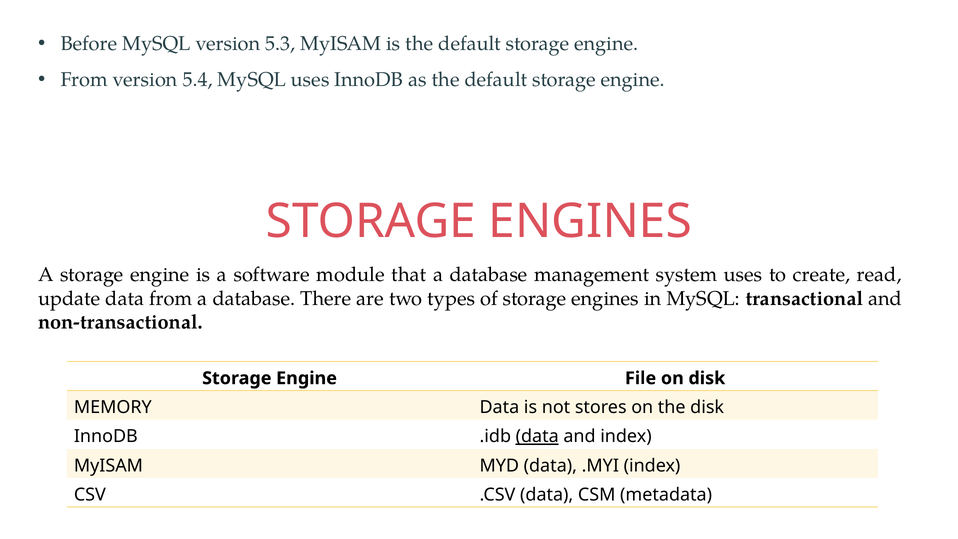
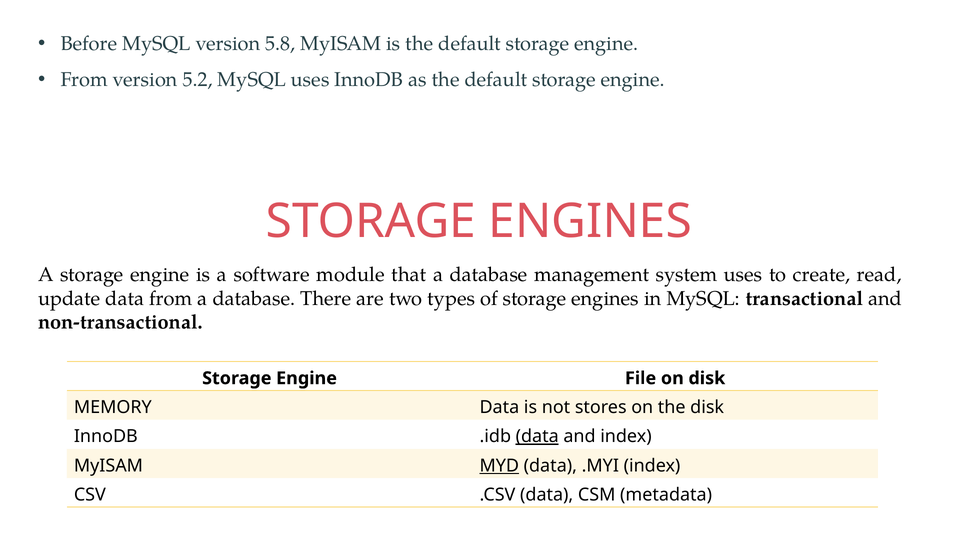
5.3: 5.3 -> 5.8
5.4: 5.4 -> 5.2
MYD underline: none -> present
